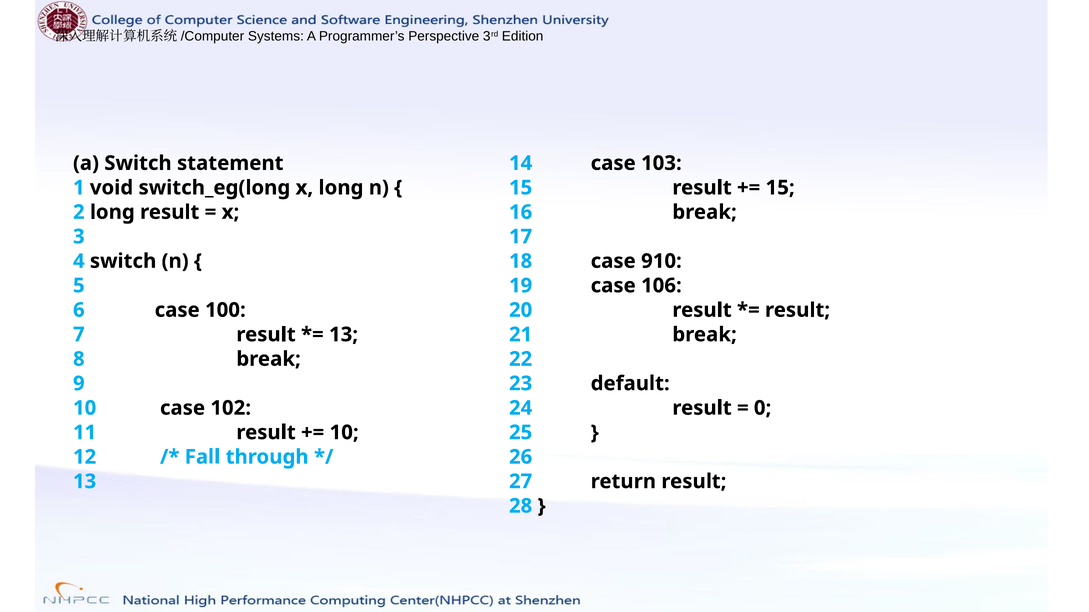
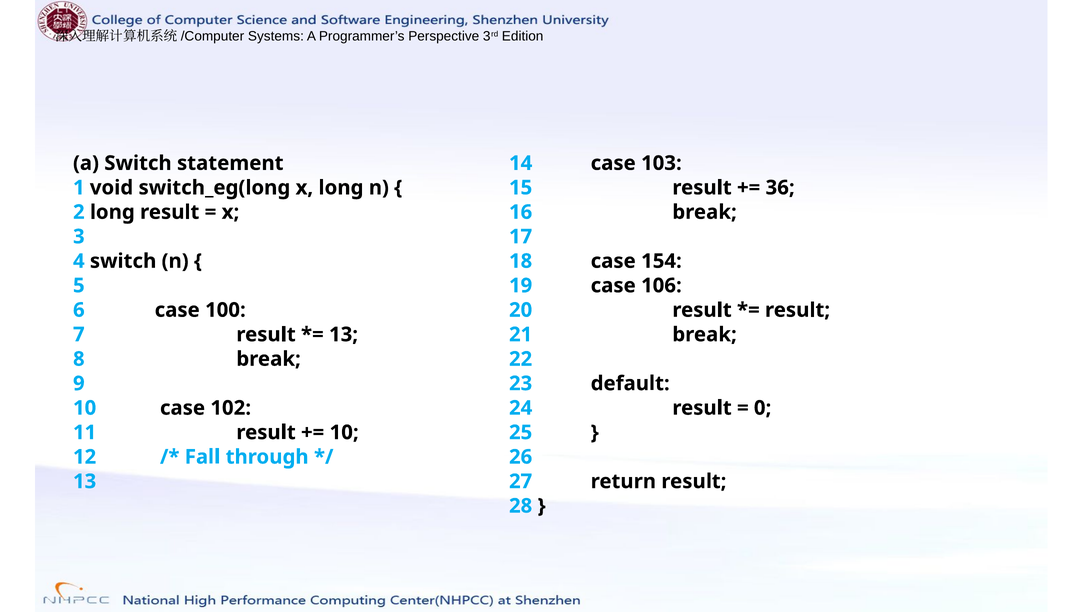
15 at (780, 188): 15 -> 36
910: 910 -> 154
